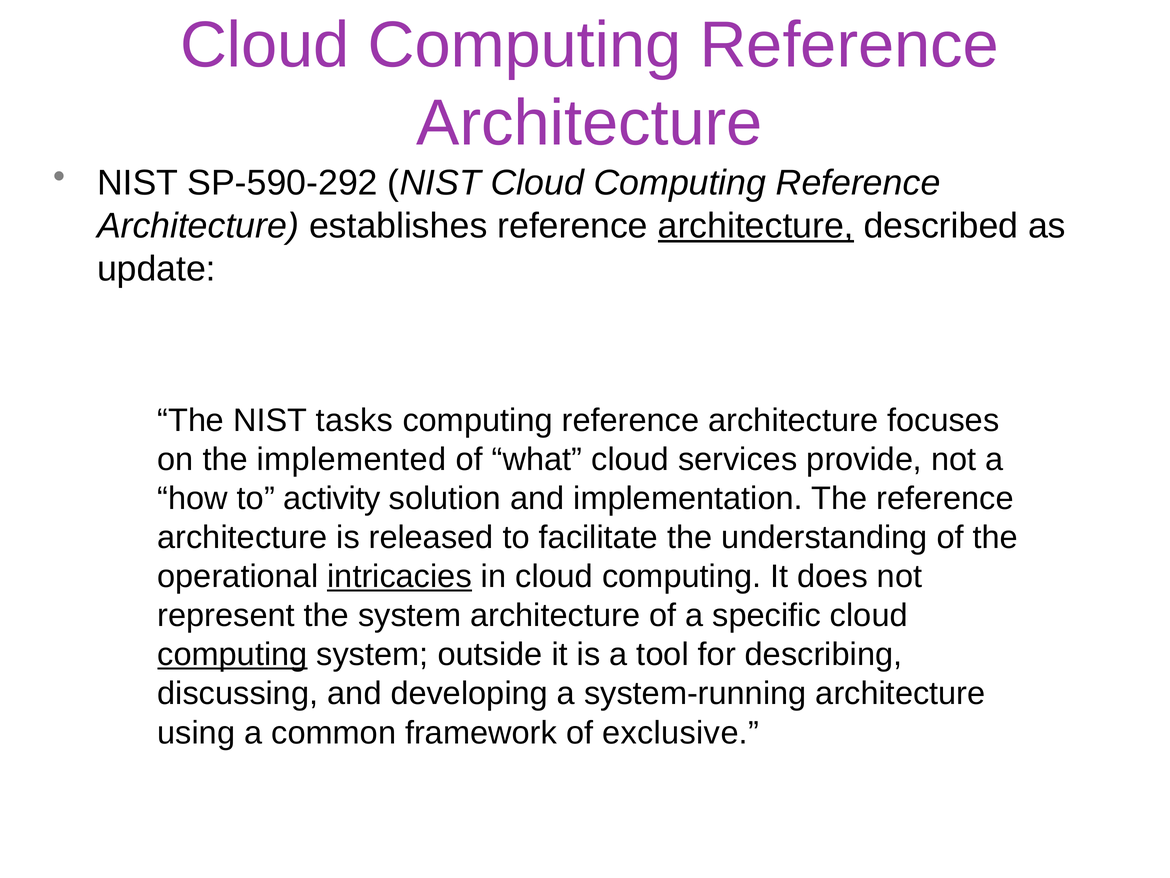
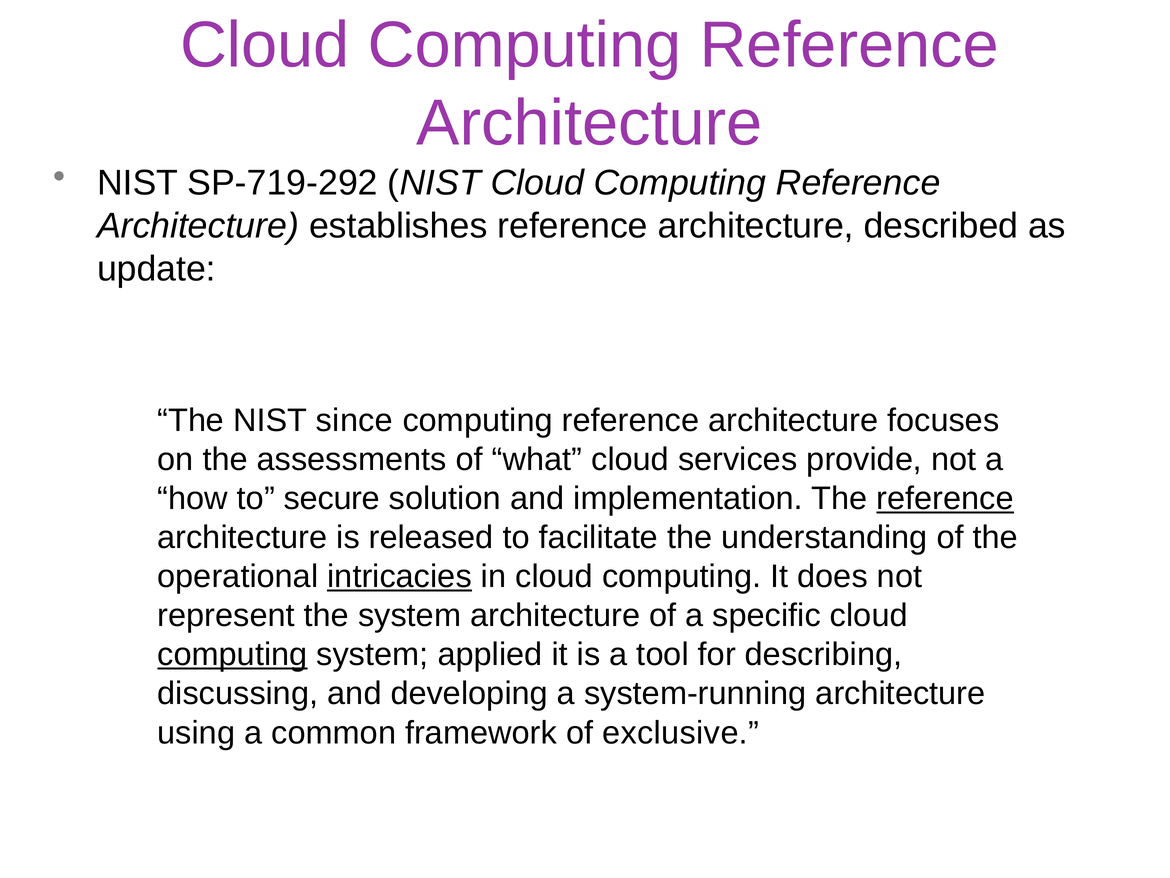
SP-590-292: SP-590-292 -> SP-719-292
architecture at (756, 226) underline: present -> none
tasks: tasks -> since
implemented: implemented -> assessments
activity: activity -> secure
reference at (945, 498) underline: none -> present
outside: outside -> applied
